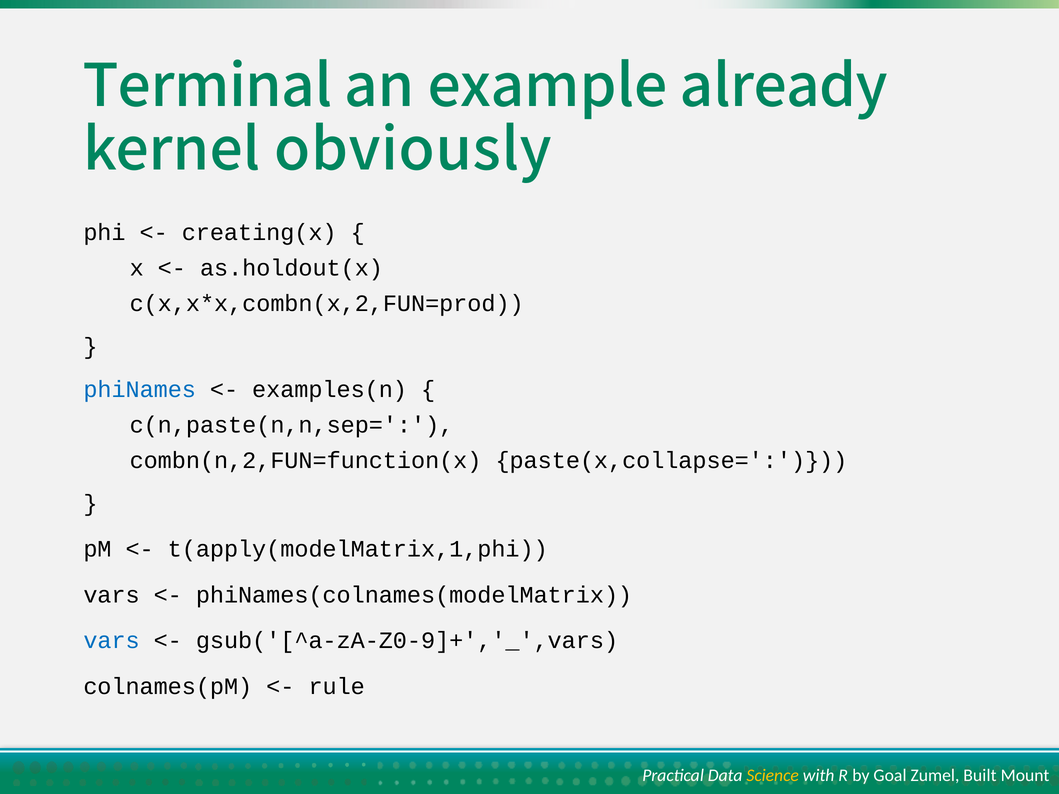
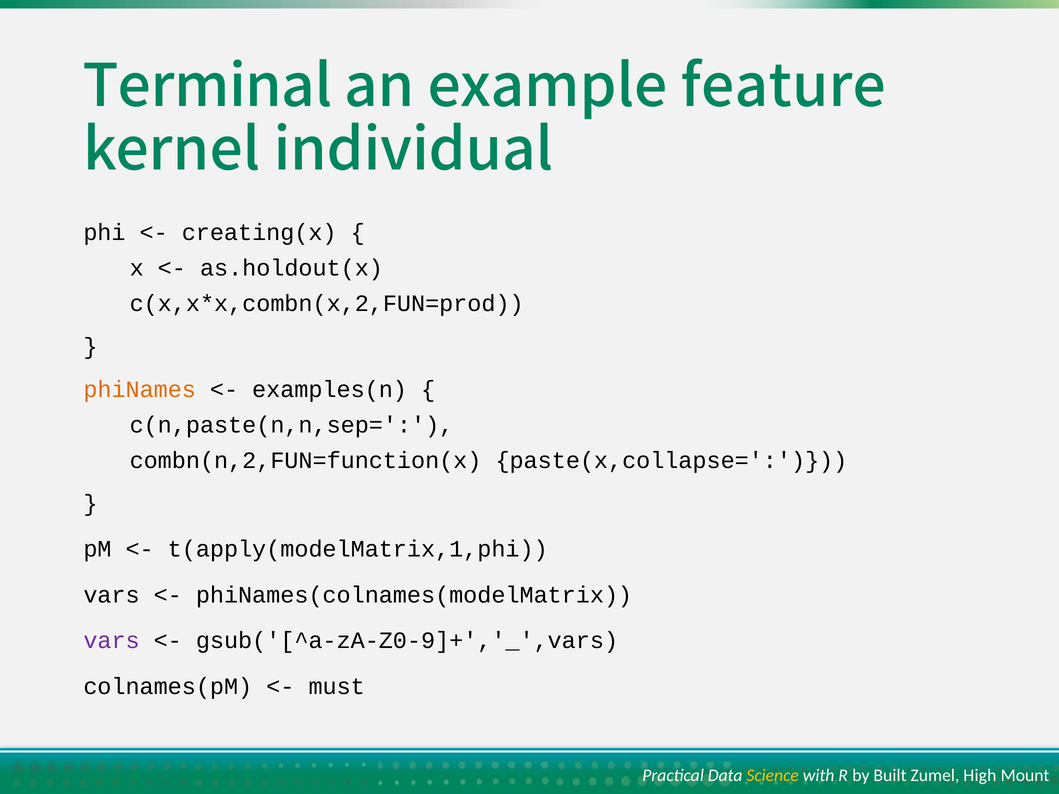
already: already -> feature
obviously: obviously -> individual
phiNames colour: blue -> orange
vars at (112, 641) colour: blue -> purple
rule: rule -> must
Goal: Goal -> Built
Built: Built -> High
